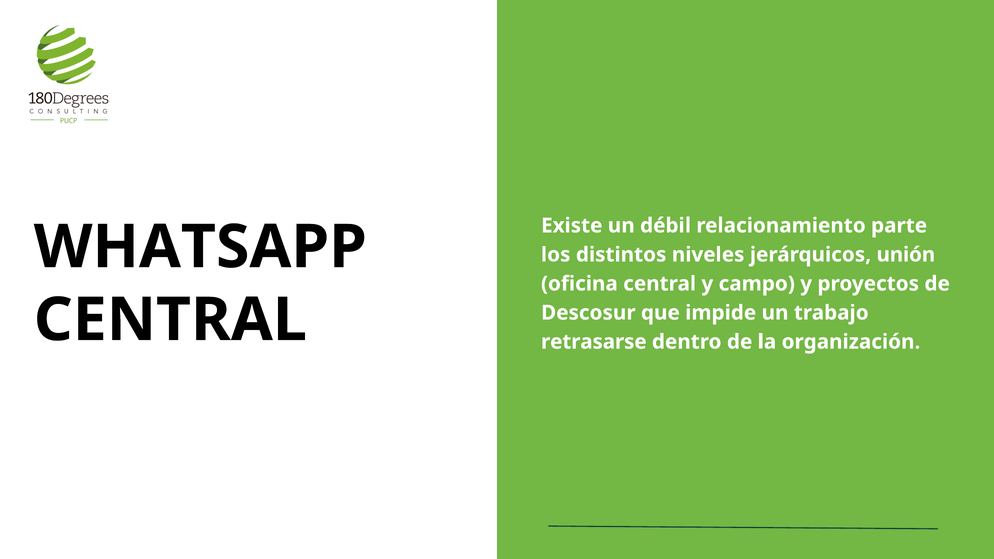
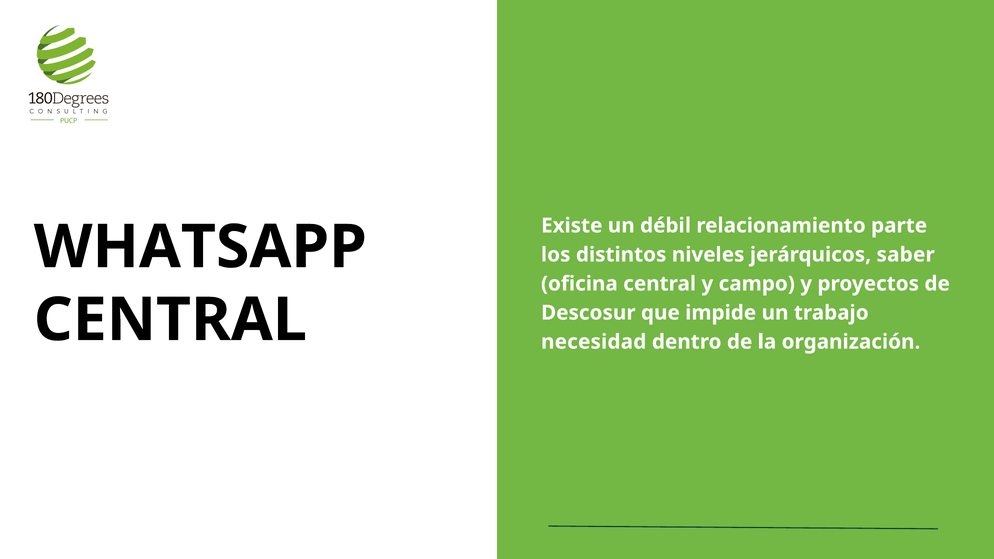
unión: unión -> saber
retrasarse: retrasarse -> necesidad
